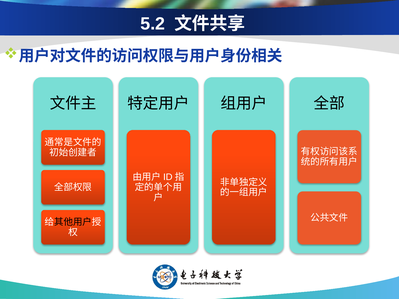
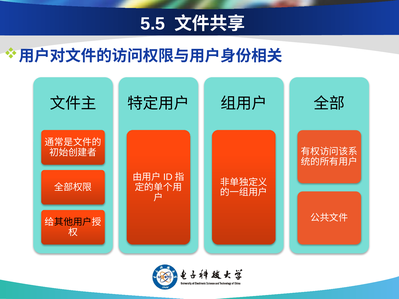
5.2: 5.2 -> 5.5
